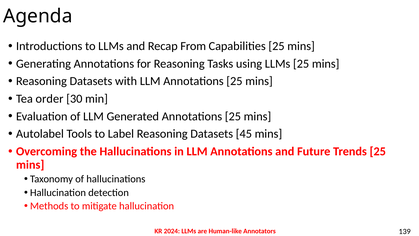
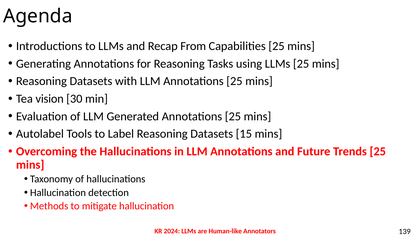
order: order -> vision
45: 45 -> 15
